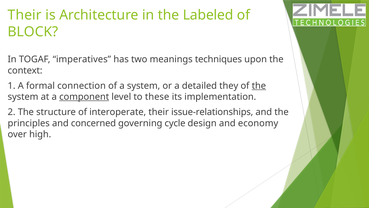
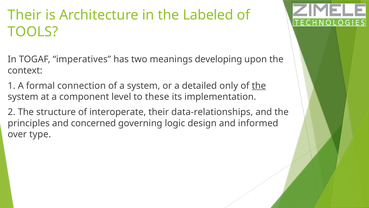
BLOCK: BLOCK -> TOOLS
techniques: techniques -> developing
they: they -> only
component underline: present -> none
issue-relationships: issue-relationships -> data-relationships
cycle: cycle -> logic
economy: economy -> informed
high: high -> type
